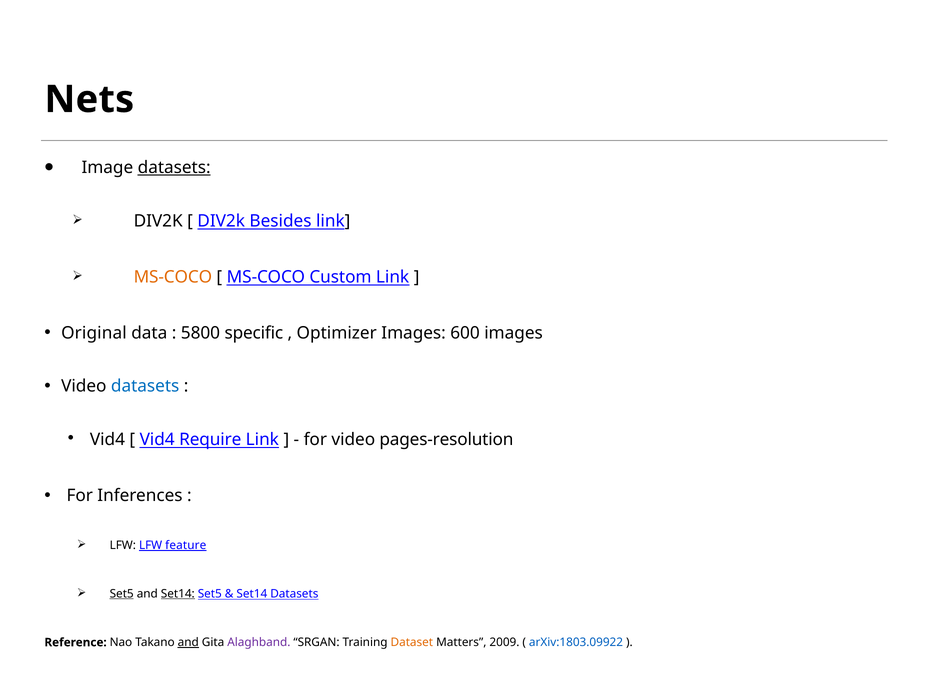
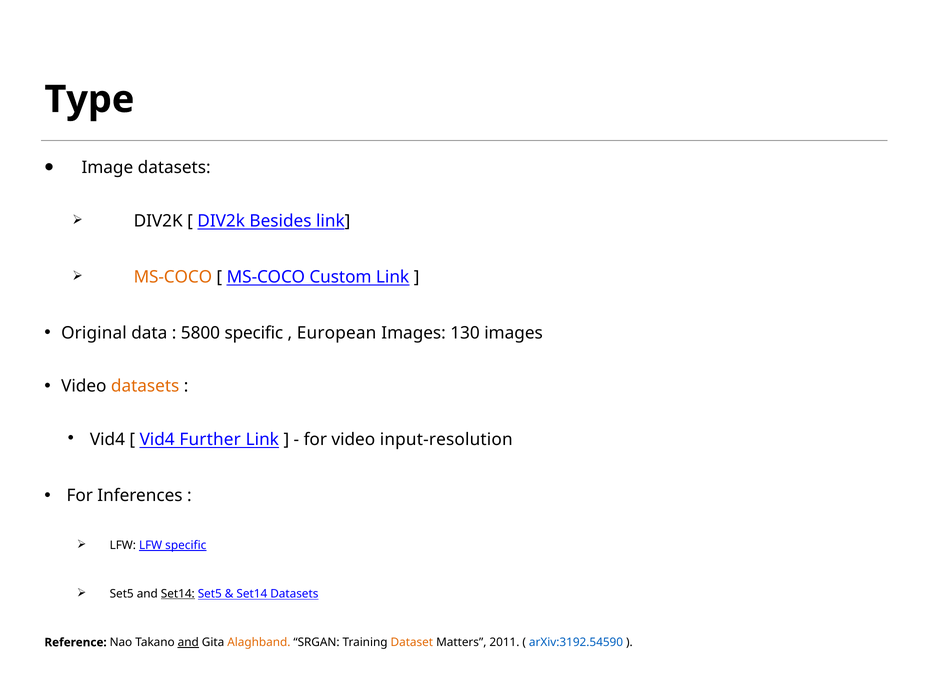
Nets: Nets -> Type
datasets at (174, 168) underline: present -> none
Optimizer: Optimizer -> European
600: 600 -> 130
datasets at (145, 386) colour: blue -> orange
Require: Require -> Further
pages-resolution: pages-resolution -> input-resolution
LFW feature: feature -> specific
Set5 at (122, 594) underline: present -> none
Alaghband colour: purple -> orange
2009: 2009 -> 2011
arXiv:1803.09922: arXiv:1803.09922 -> arXiv:3192.54590
